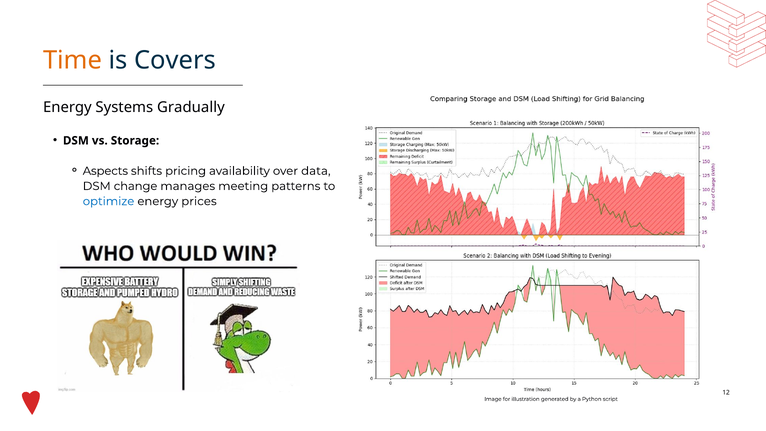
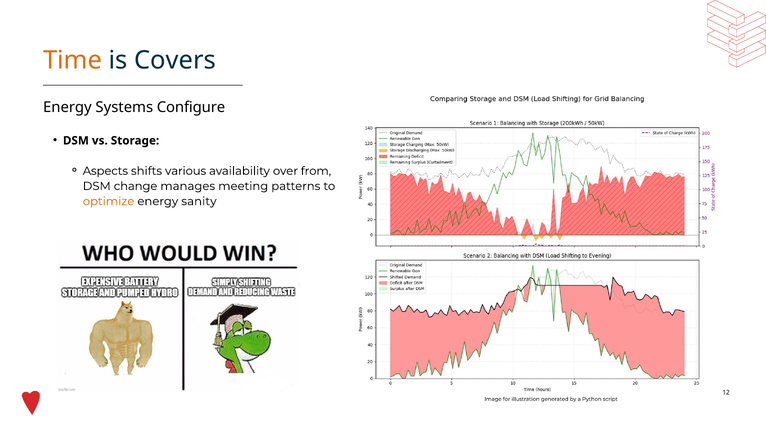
Gradually: Gradually -> Configure
pricing: pricing -> various
data: data -> from
optimize colour: blue -> orange
prices: prices -> sanity
